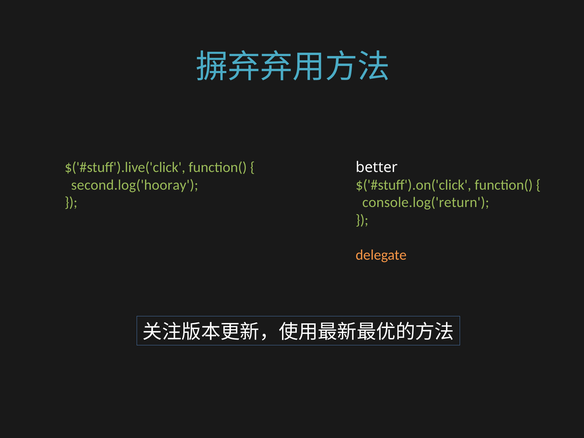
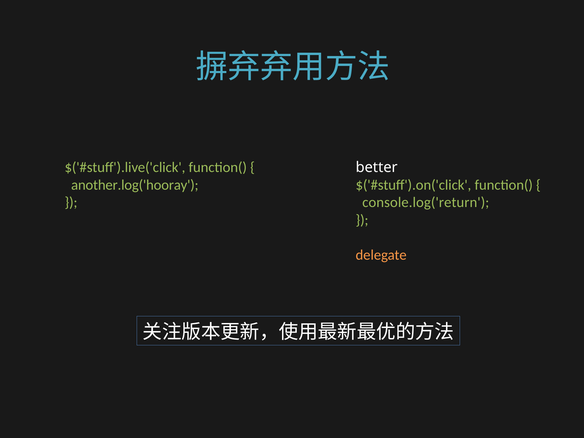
second.log('hooray: second.log('hooray -> another.log('hooray
